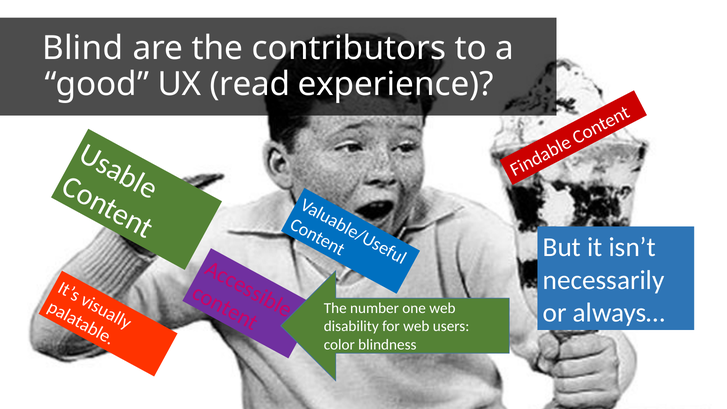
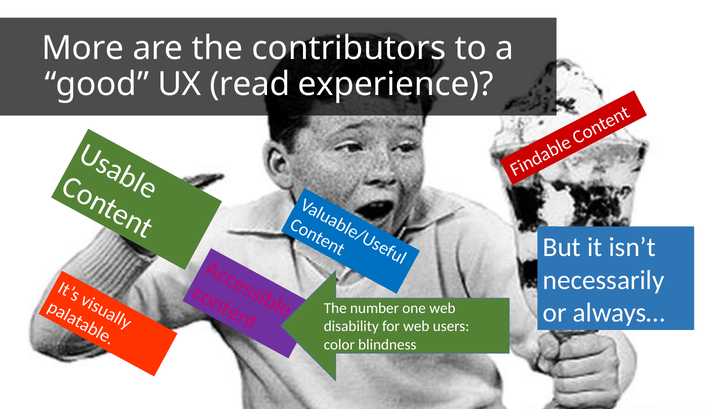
Blind: Blind -> More
